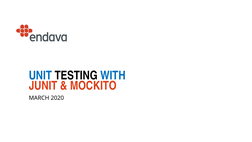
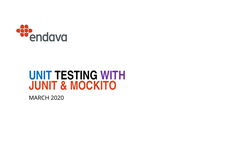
WITH colour: blue -> purple
